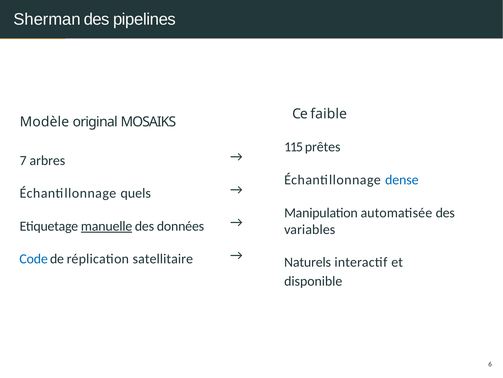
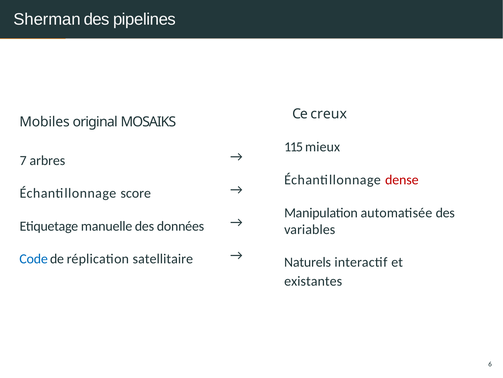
faible: faible -> creux
Modèle: Modèle -> Mobiles
prêtes: prêtes -> mieux
dense colour: blue -> red
quels: quels -> score
manuelle underline: present -> none
disponible: disponible -> existantes
